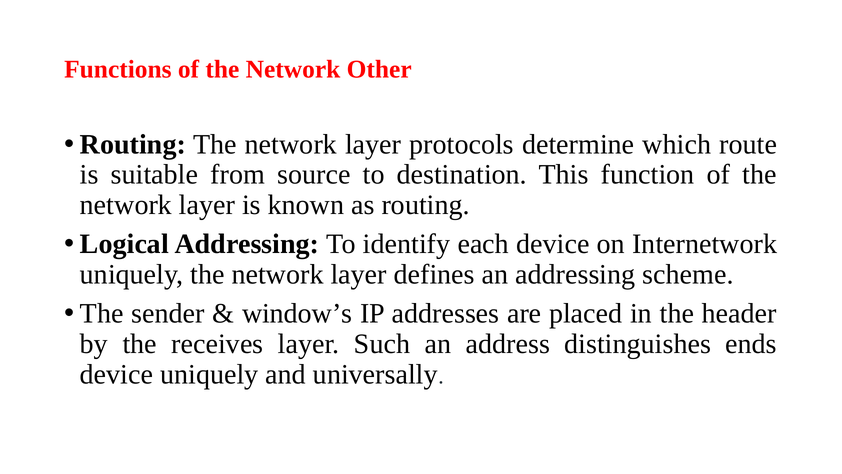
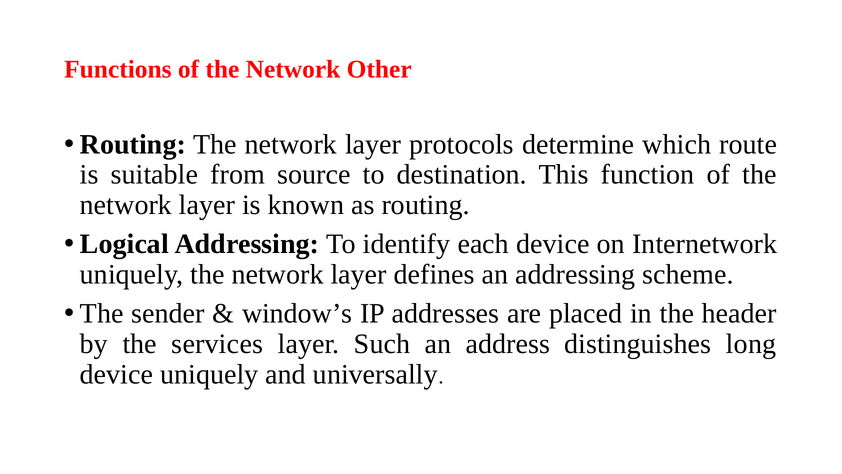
receives: receives -> services
ends: ends -> long
